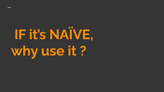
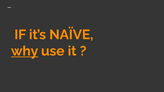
why underline: none -> present
